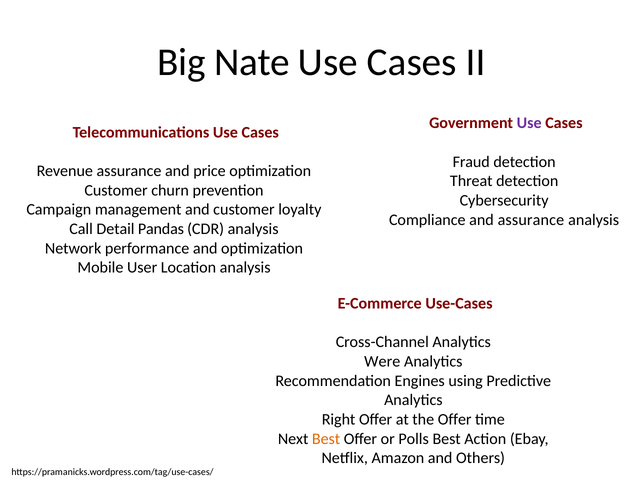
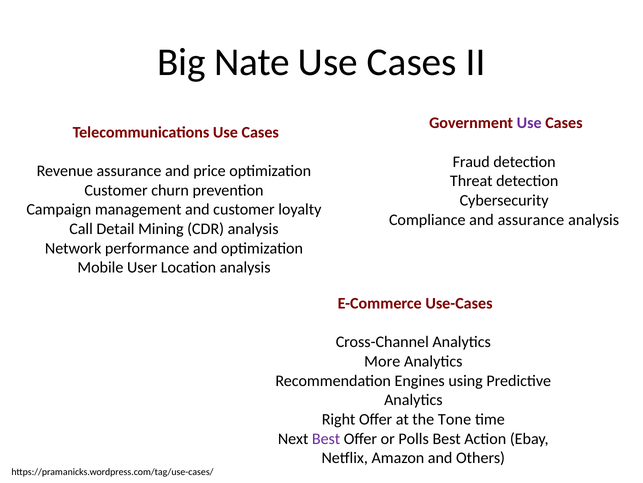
Pandas: Pandas -> Mining
Were: Were -> More
the Offer: Offer -> Tone
Best at (326, 438) colour: orange -> purple
